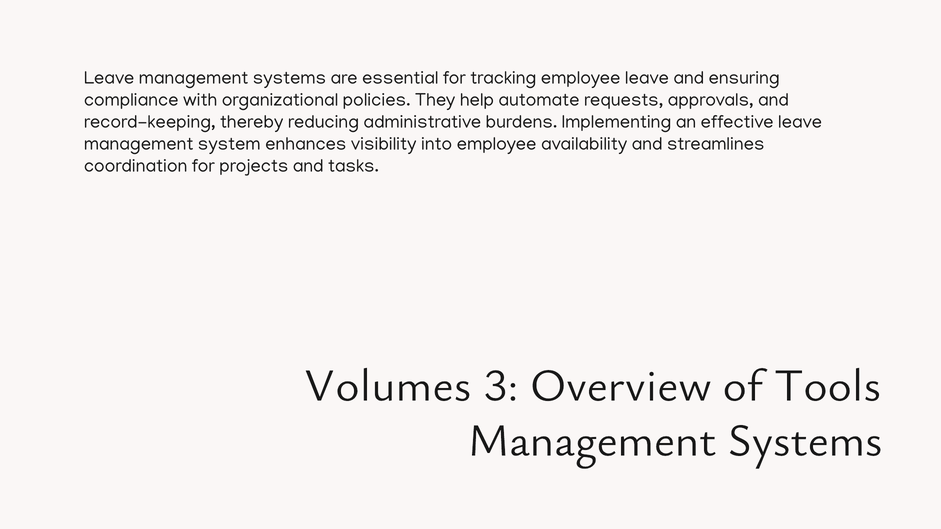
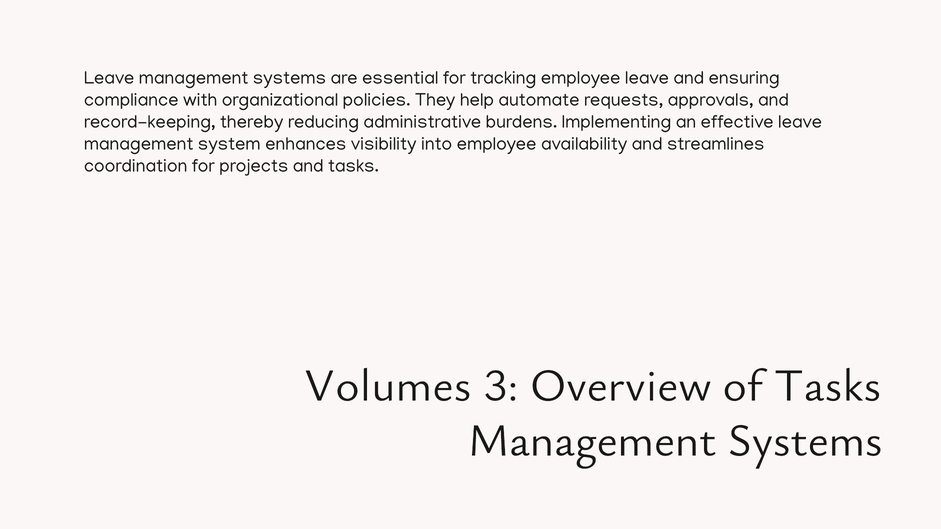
of Tools: Tools -> Tasks
